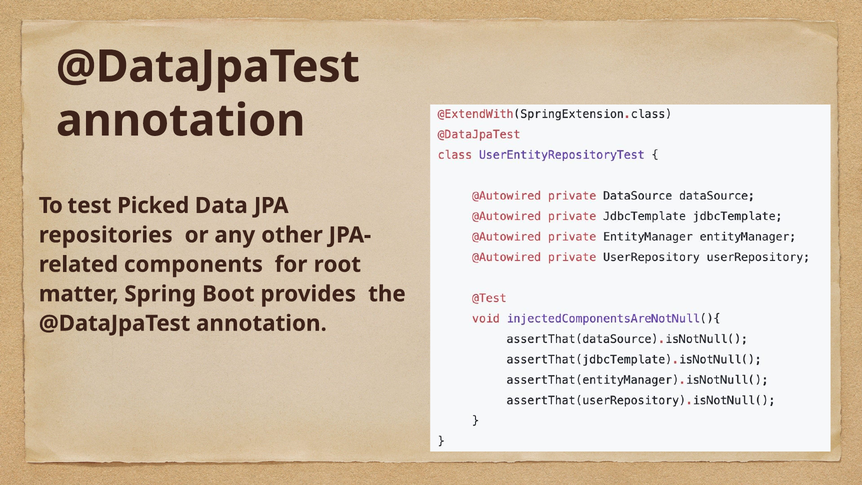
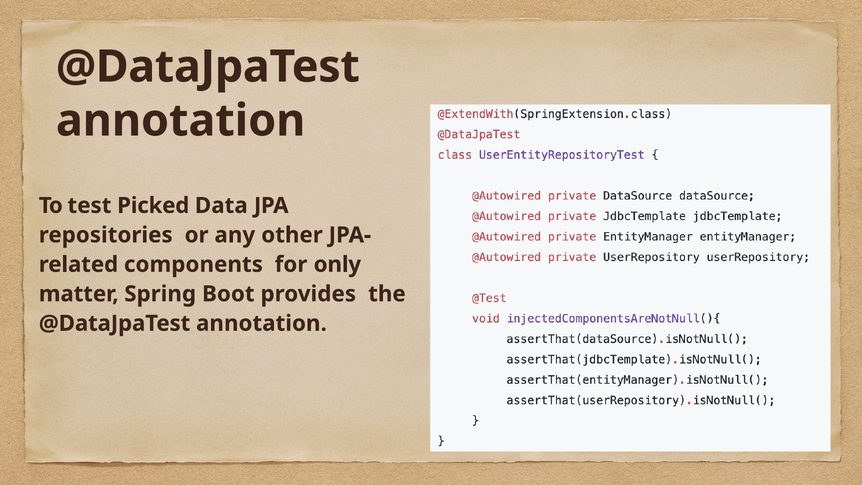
root: root -> only
